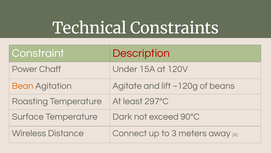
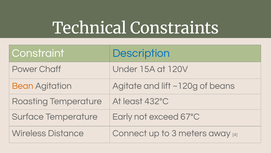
Description colour: red -> blue
297°C: 297°C -> 432°C
Dark: Dark -> Early
90°C: 90°C -> 67°C
